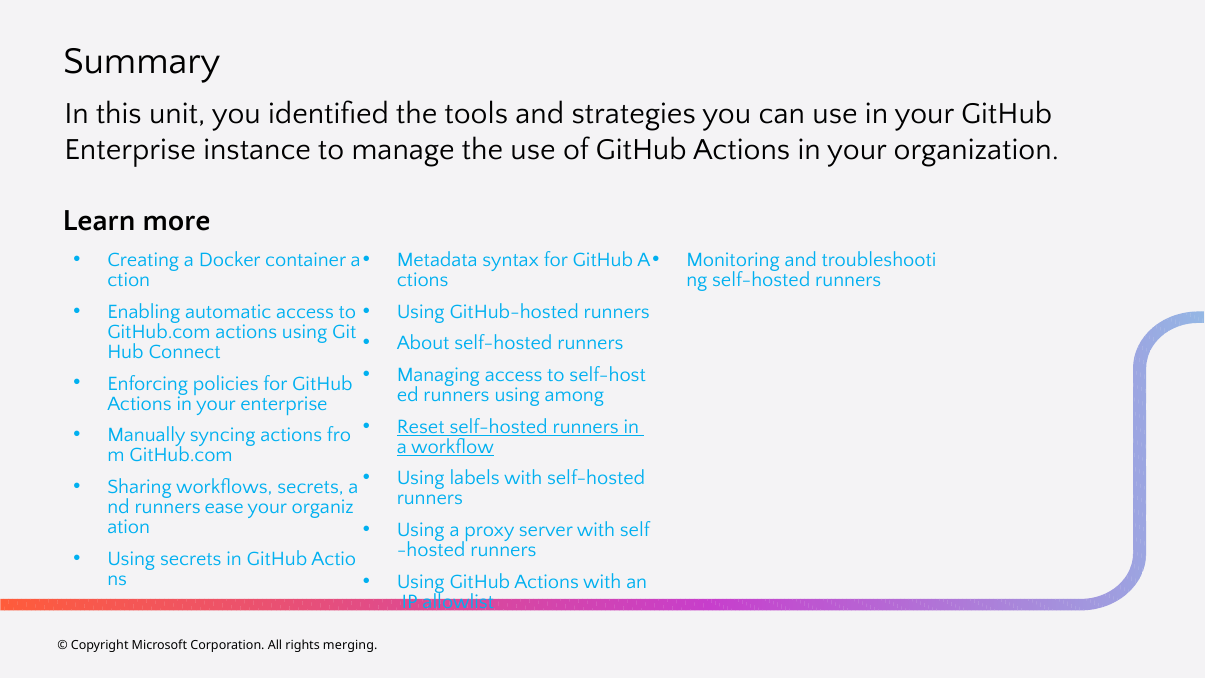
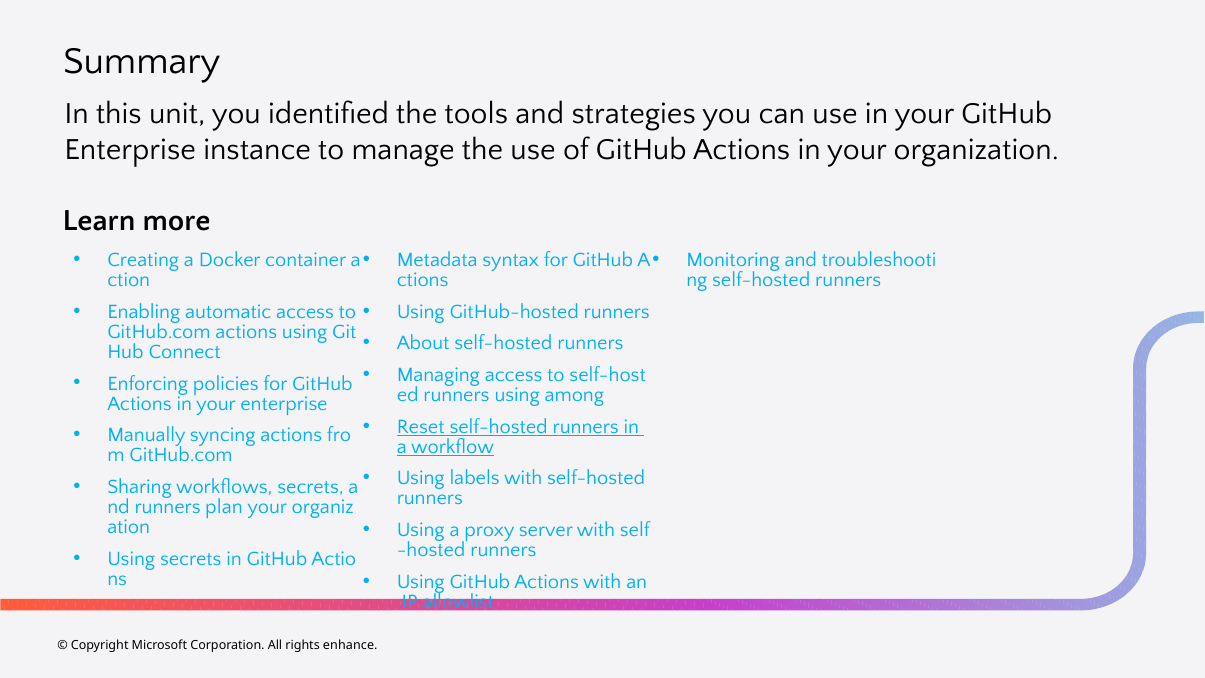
ease: ease -> plan
merging: merging -> enhance
